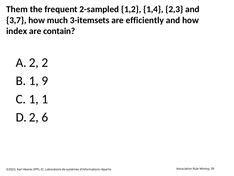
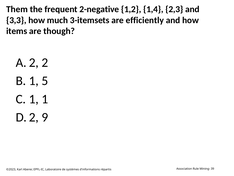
2-sampled: 2-sampled -> 2-negative
3,7: 3,7 -> 3,3
index: index -> items
contain: contain -> though
9: 9 -> 5
6: 6 -> 9
